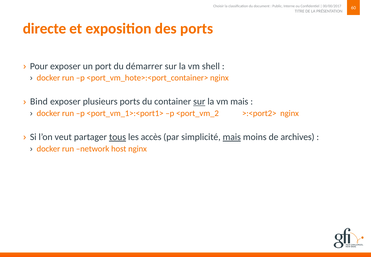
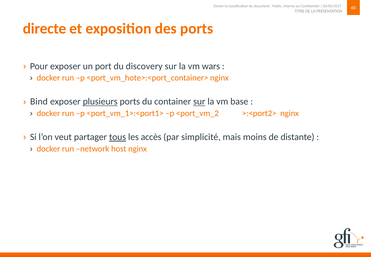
démarrer: démarrer -> discovery
shell: shell -> wars
plusieurs underline: none -> present
vm mais: mais -> base
mais at (232, 137) underline: present -> none
archives: archives -> distante
